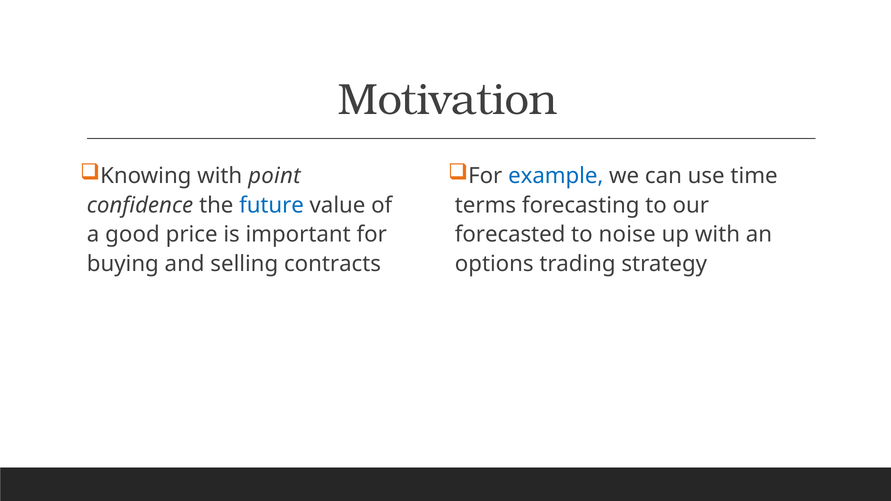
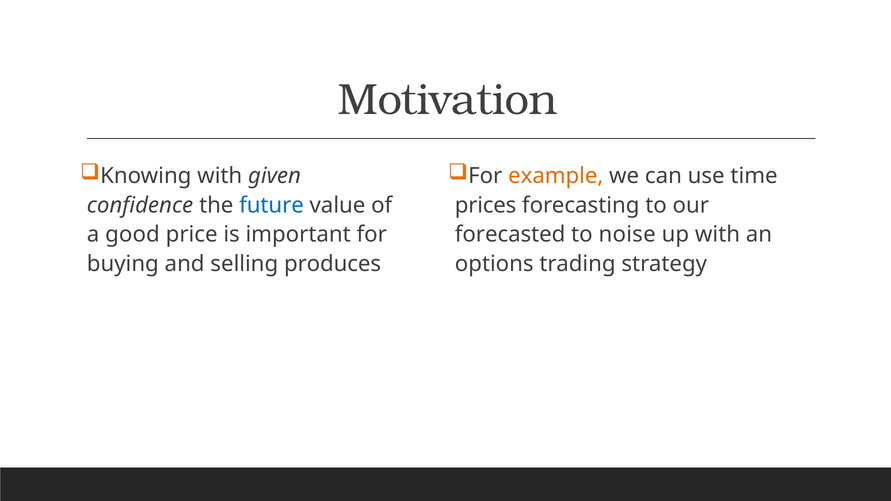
point: point -> given
example colour: blue -> orange
terms: terms -> prices
contracts: contracts -> produces
